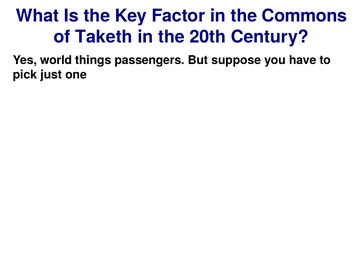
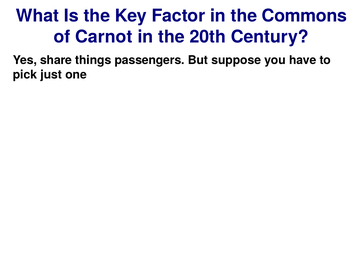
Taketh: Taketh -> Carnot
world: world -> share
